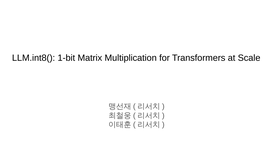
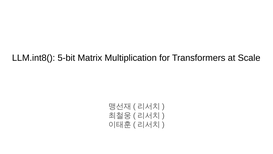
1-bit: 1-bit -> 5-bit
